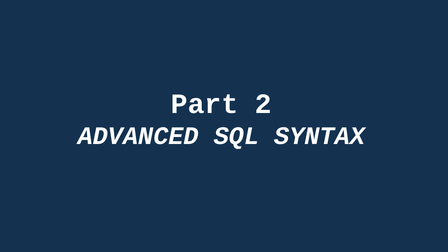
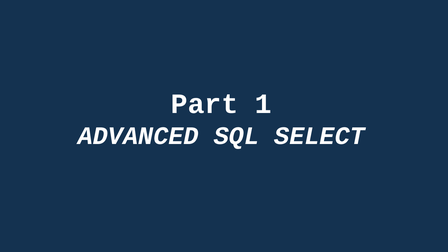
2: 2 -> 1
SYNTAX: SYNTAX -> SELECT
